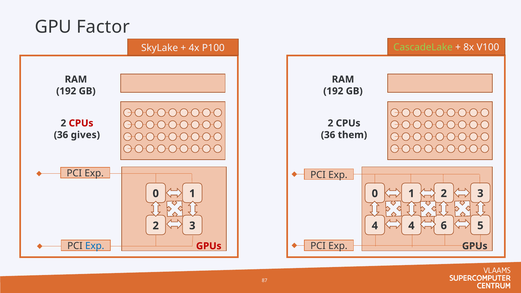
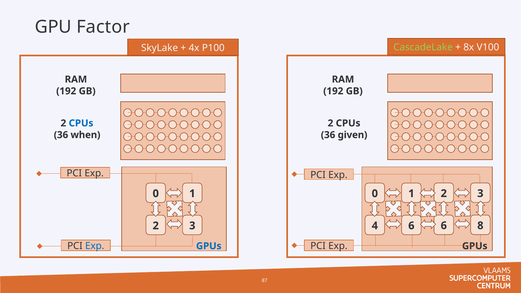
CPUs at (81, 123) colour: red -> blue
gives: gives -> when
them: them -> given
5: 5 -> 8
4 4: 4 -> 6
GPUs at (209, 246) colour: red -> blue
